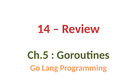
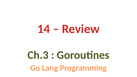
Ch.5: Ch.5 -> Ch.3
